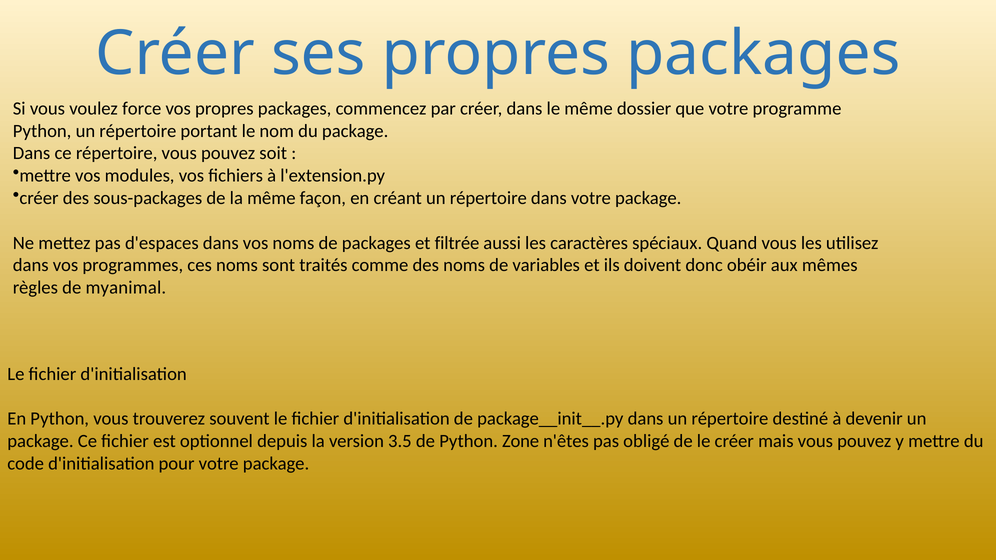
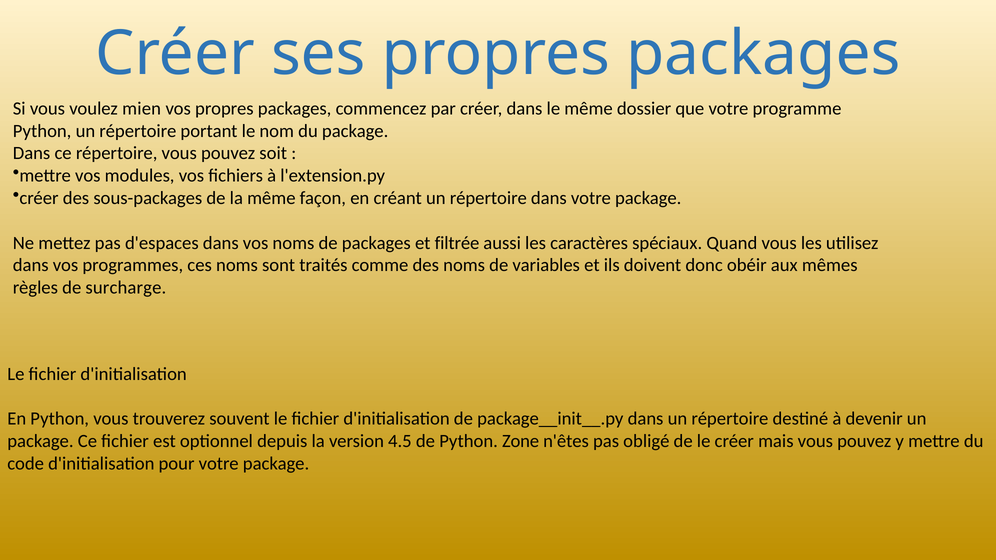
force: force -> mien
myanimal: myanimal -> surcharge
3.5: 3.5 -> 4.5
